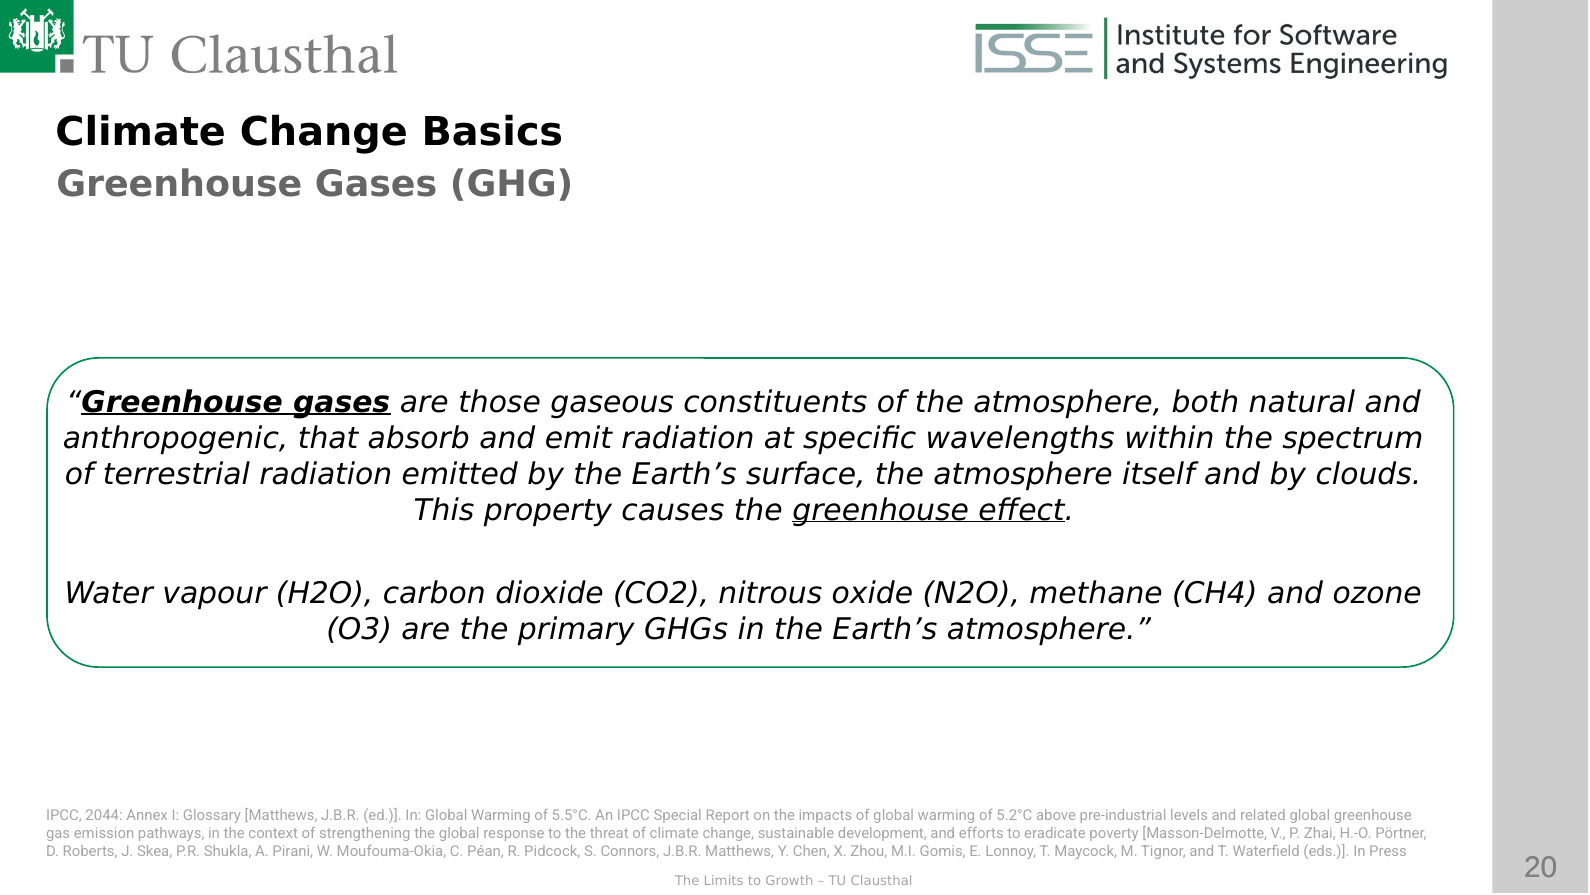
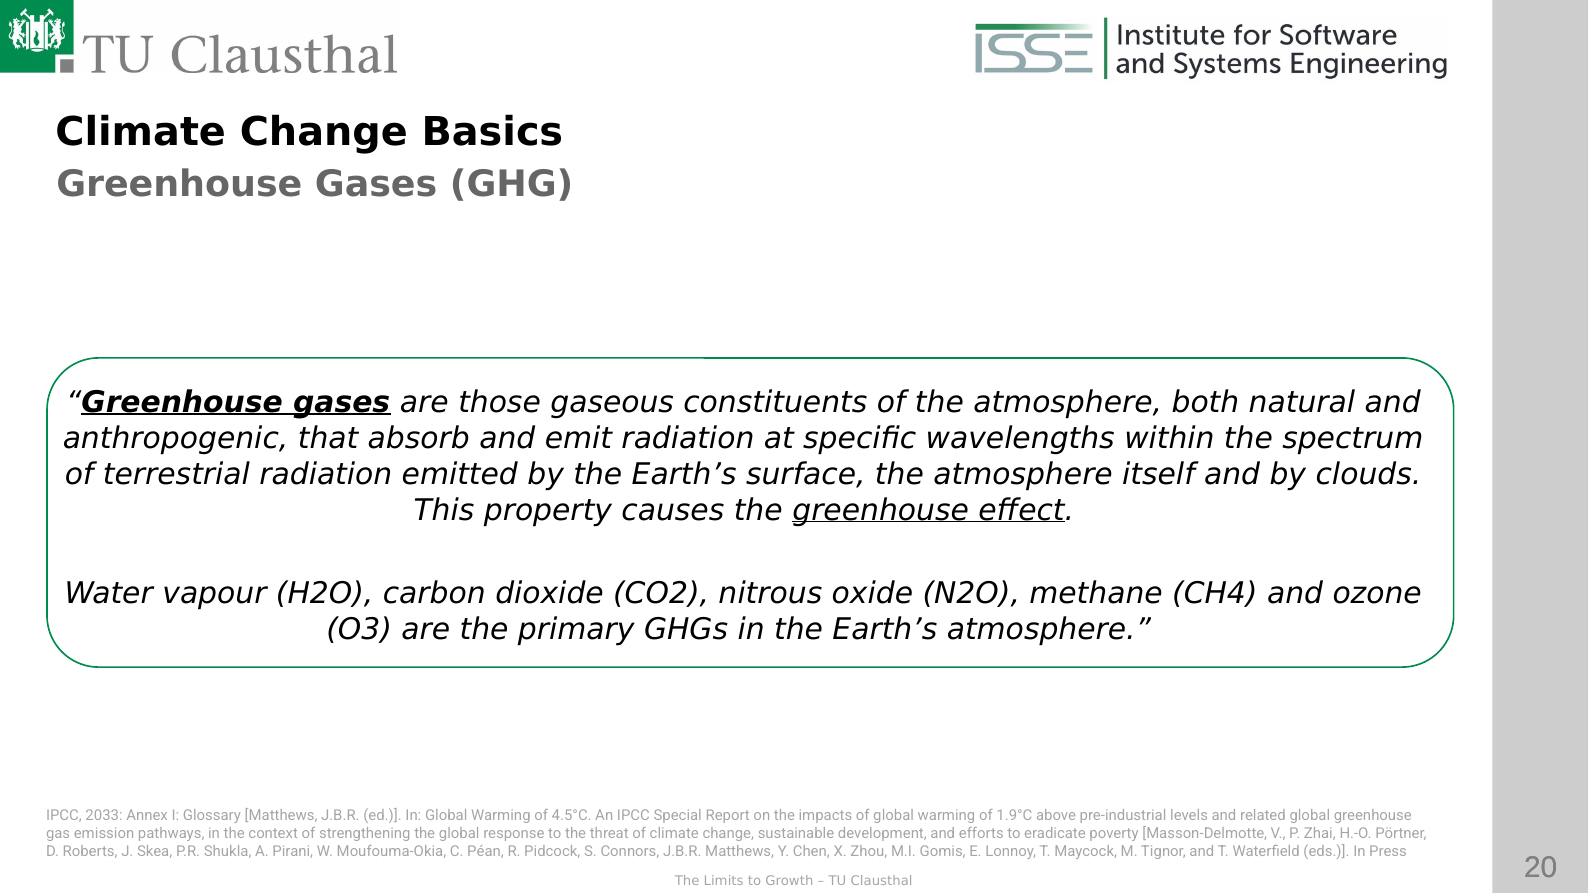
2044: 2044 -> 2033
5.5°C: 5.5°C -> 4.5°C
5.2°C: 5.2°C -> 1.9°C
